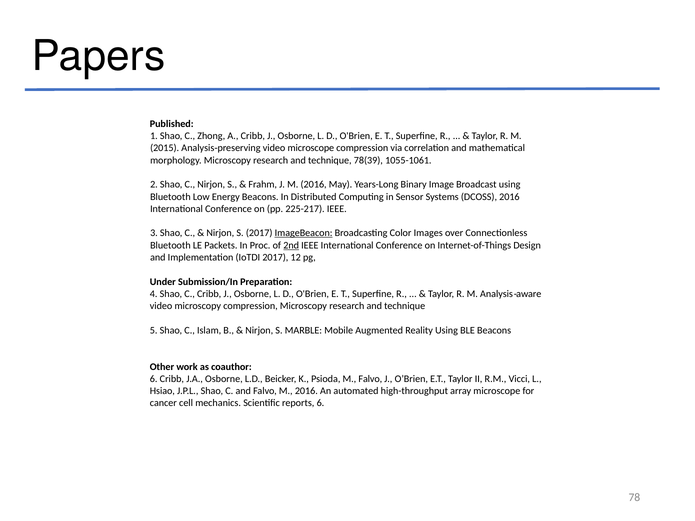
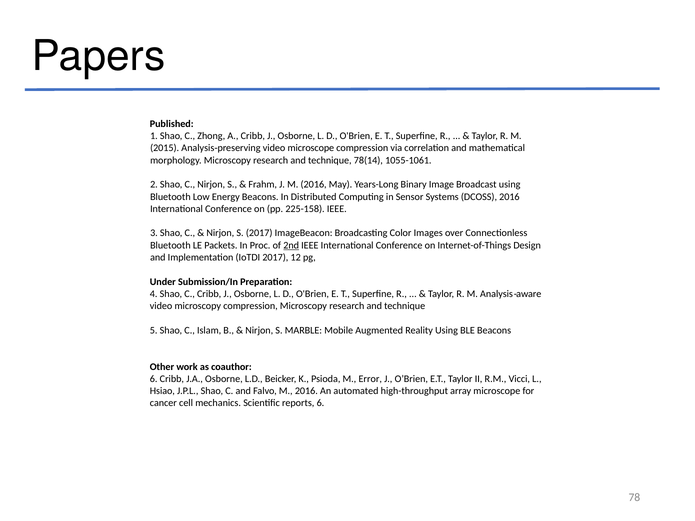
78(39: 78(39 -> 78(14
225-217: 225-217 -> 225-158
ImageBeacon underline: present -> none
M Falvo: Falvo -> Error
